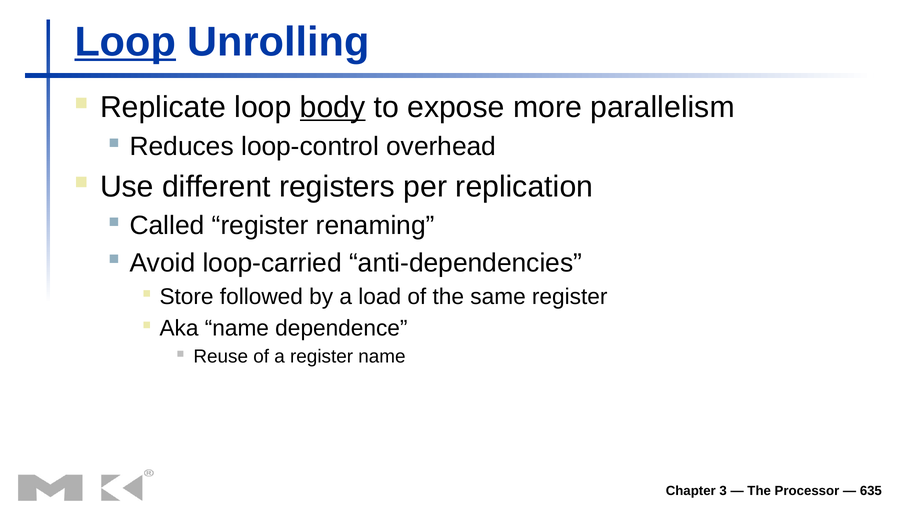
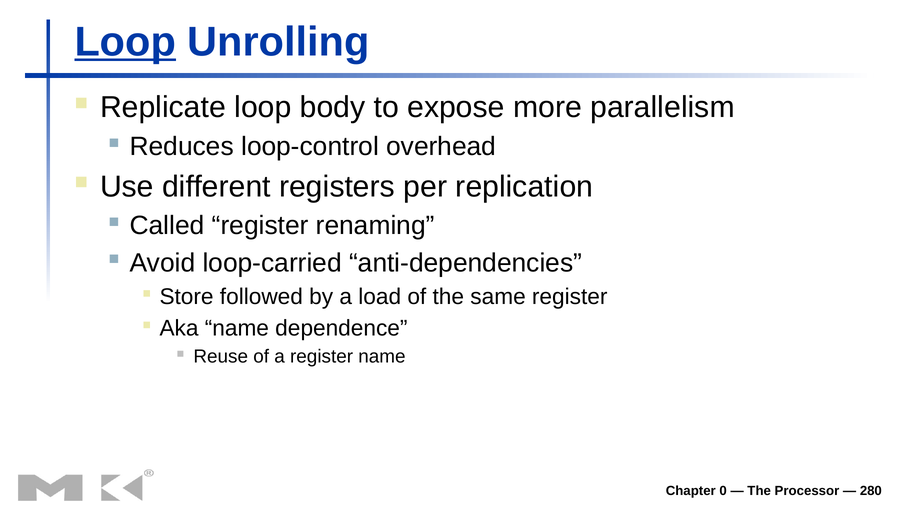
body underline: present -> none
3: 3 -> 0
635: 635 -> 280
